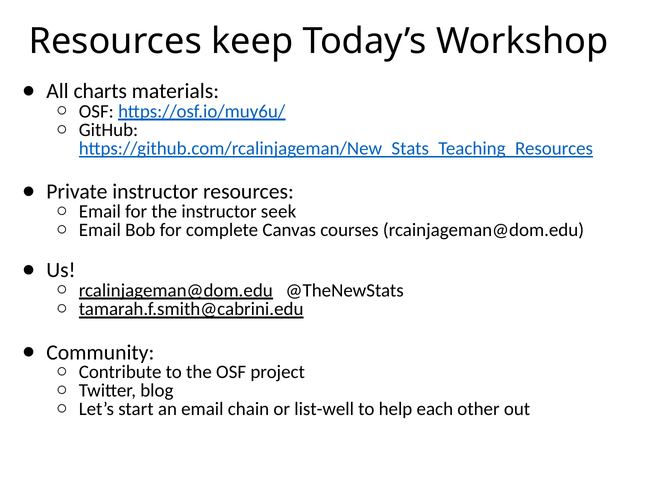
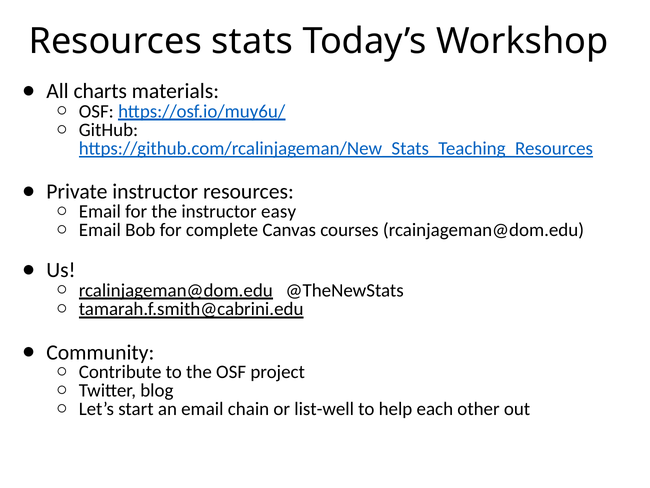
keep: keep -> stats
seek: seek -> easy
